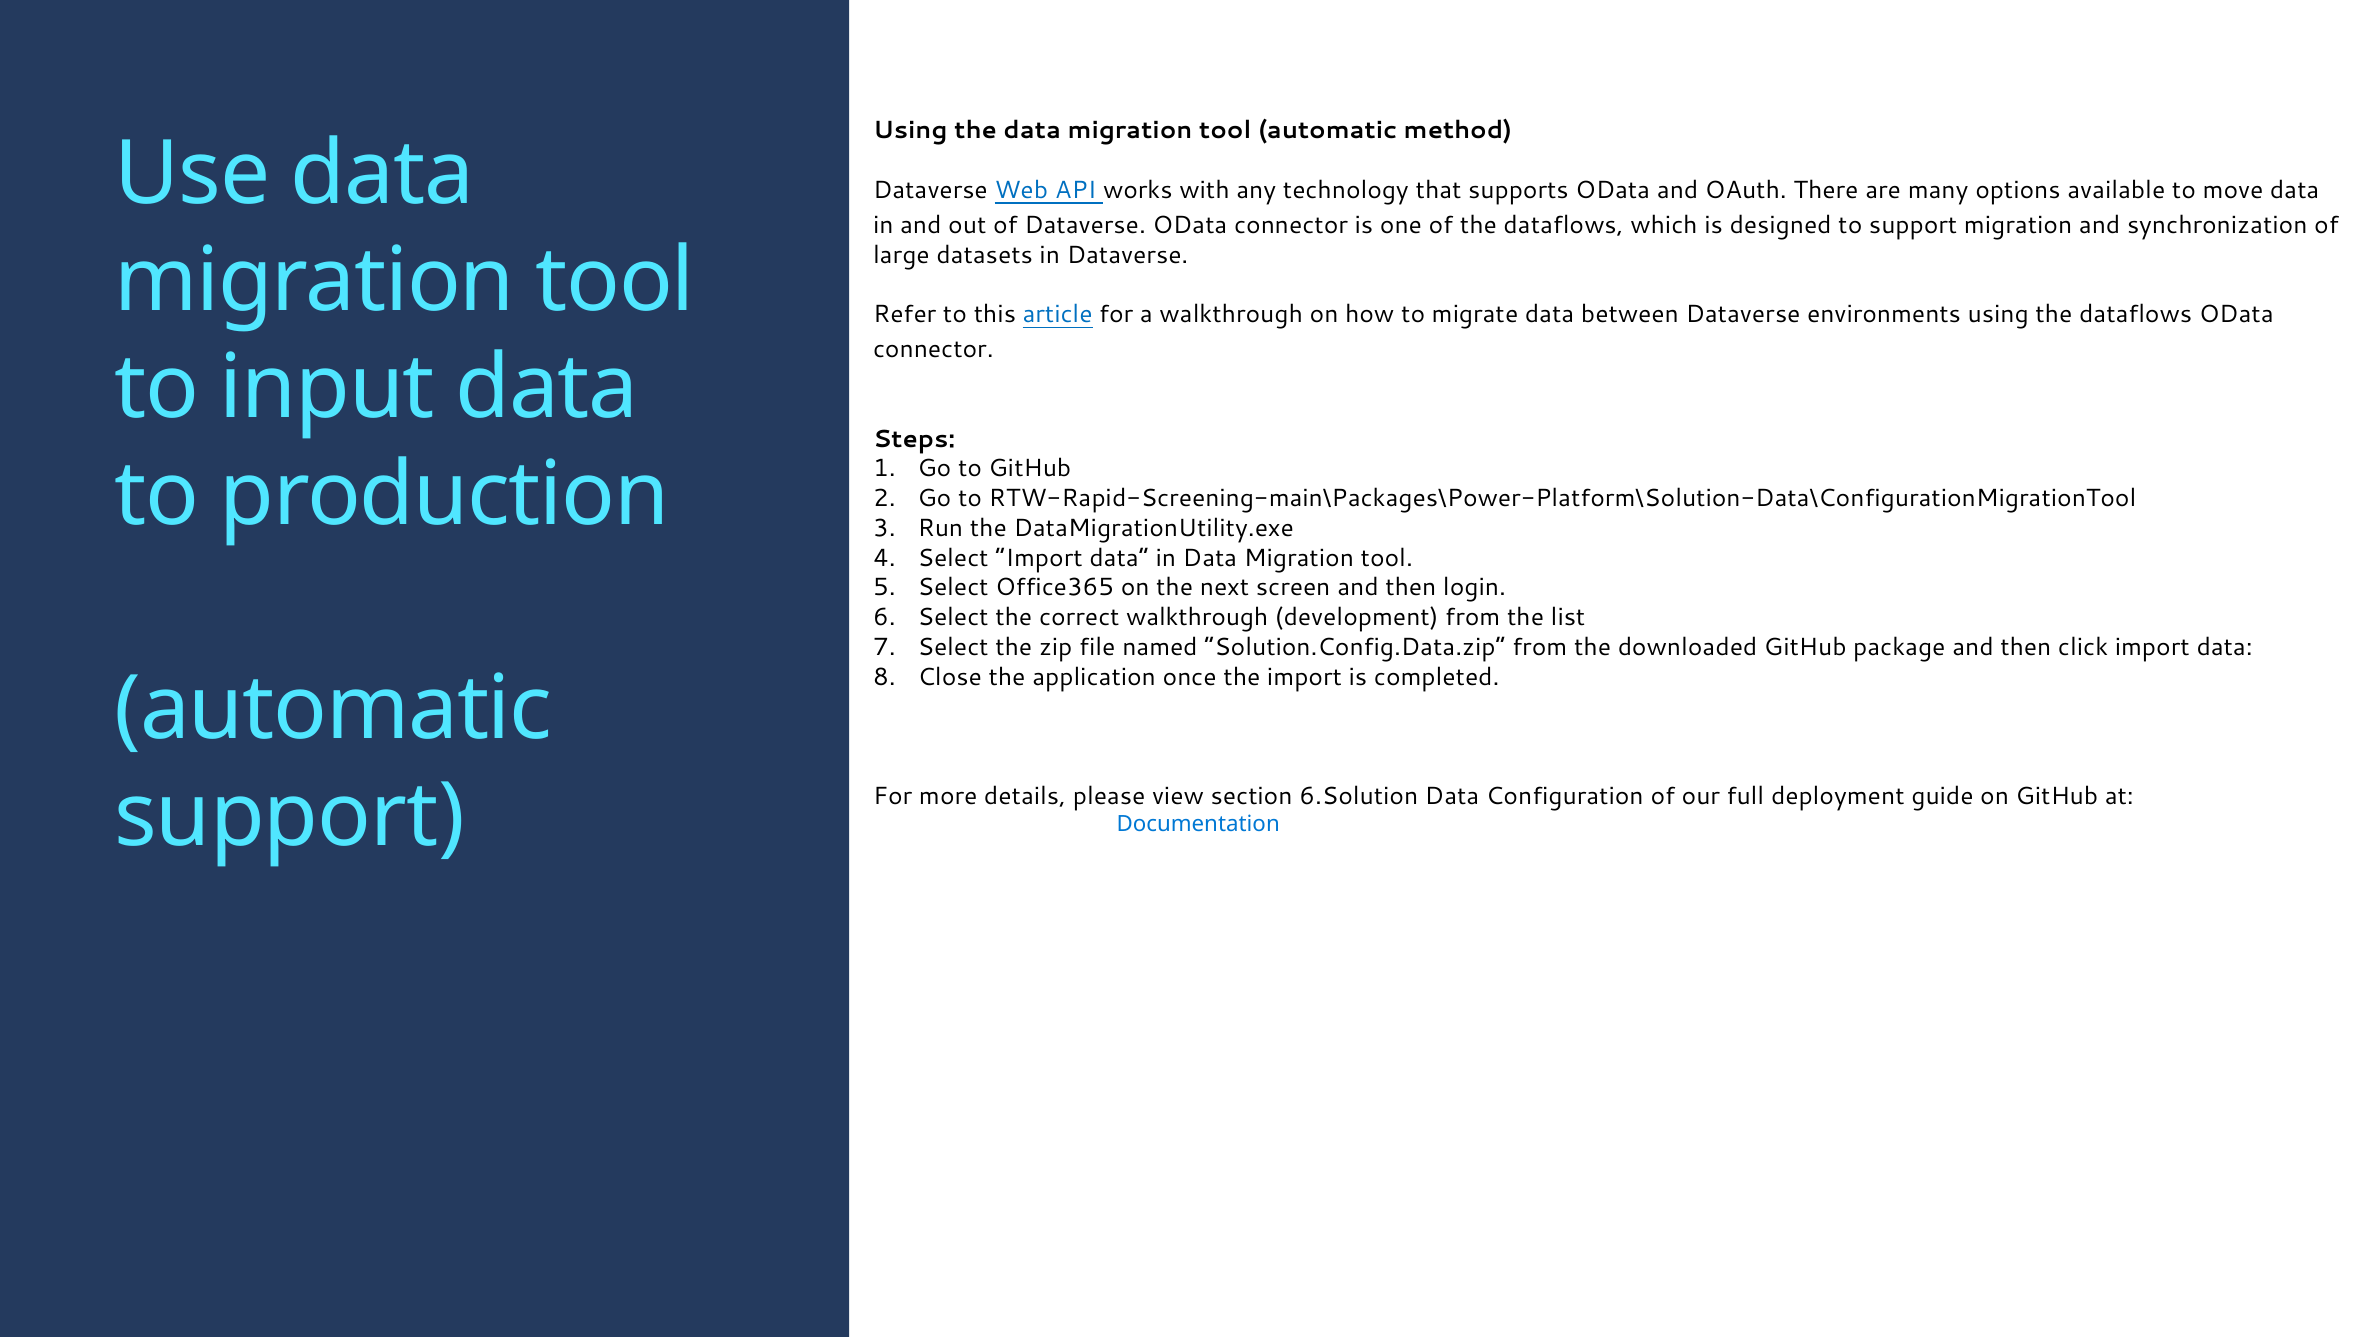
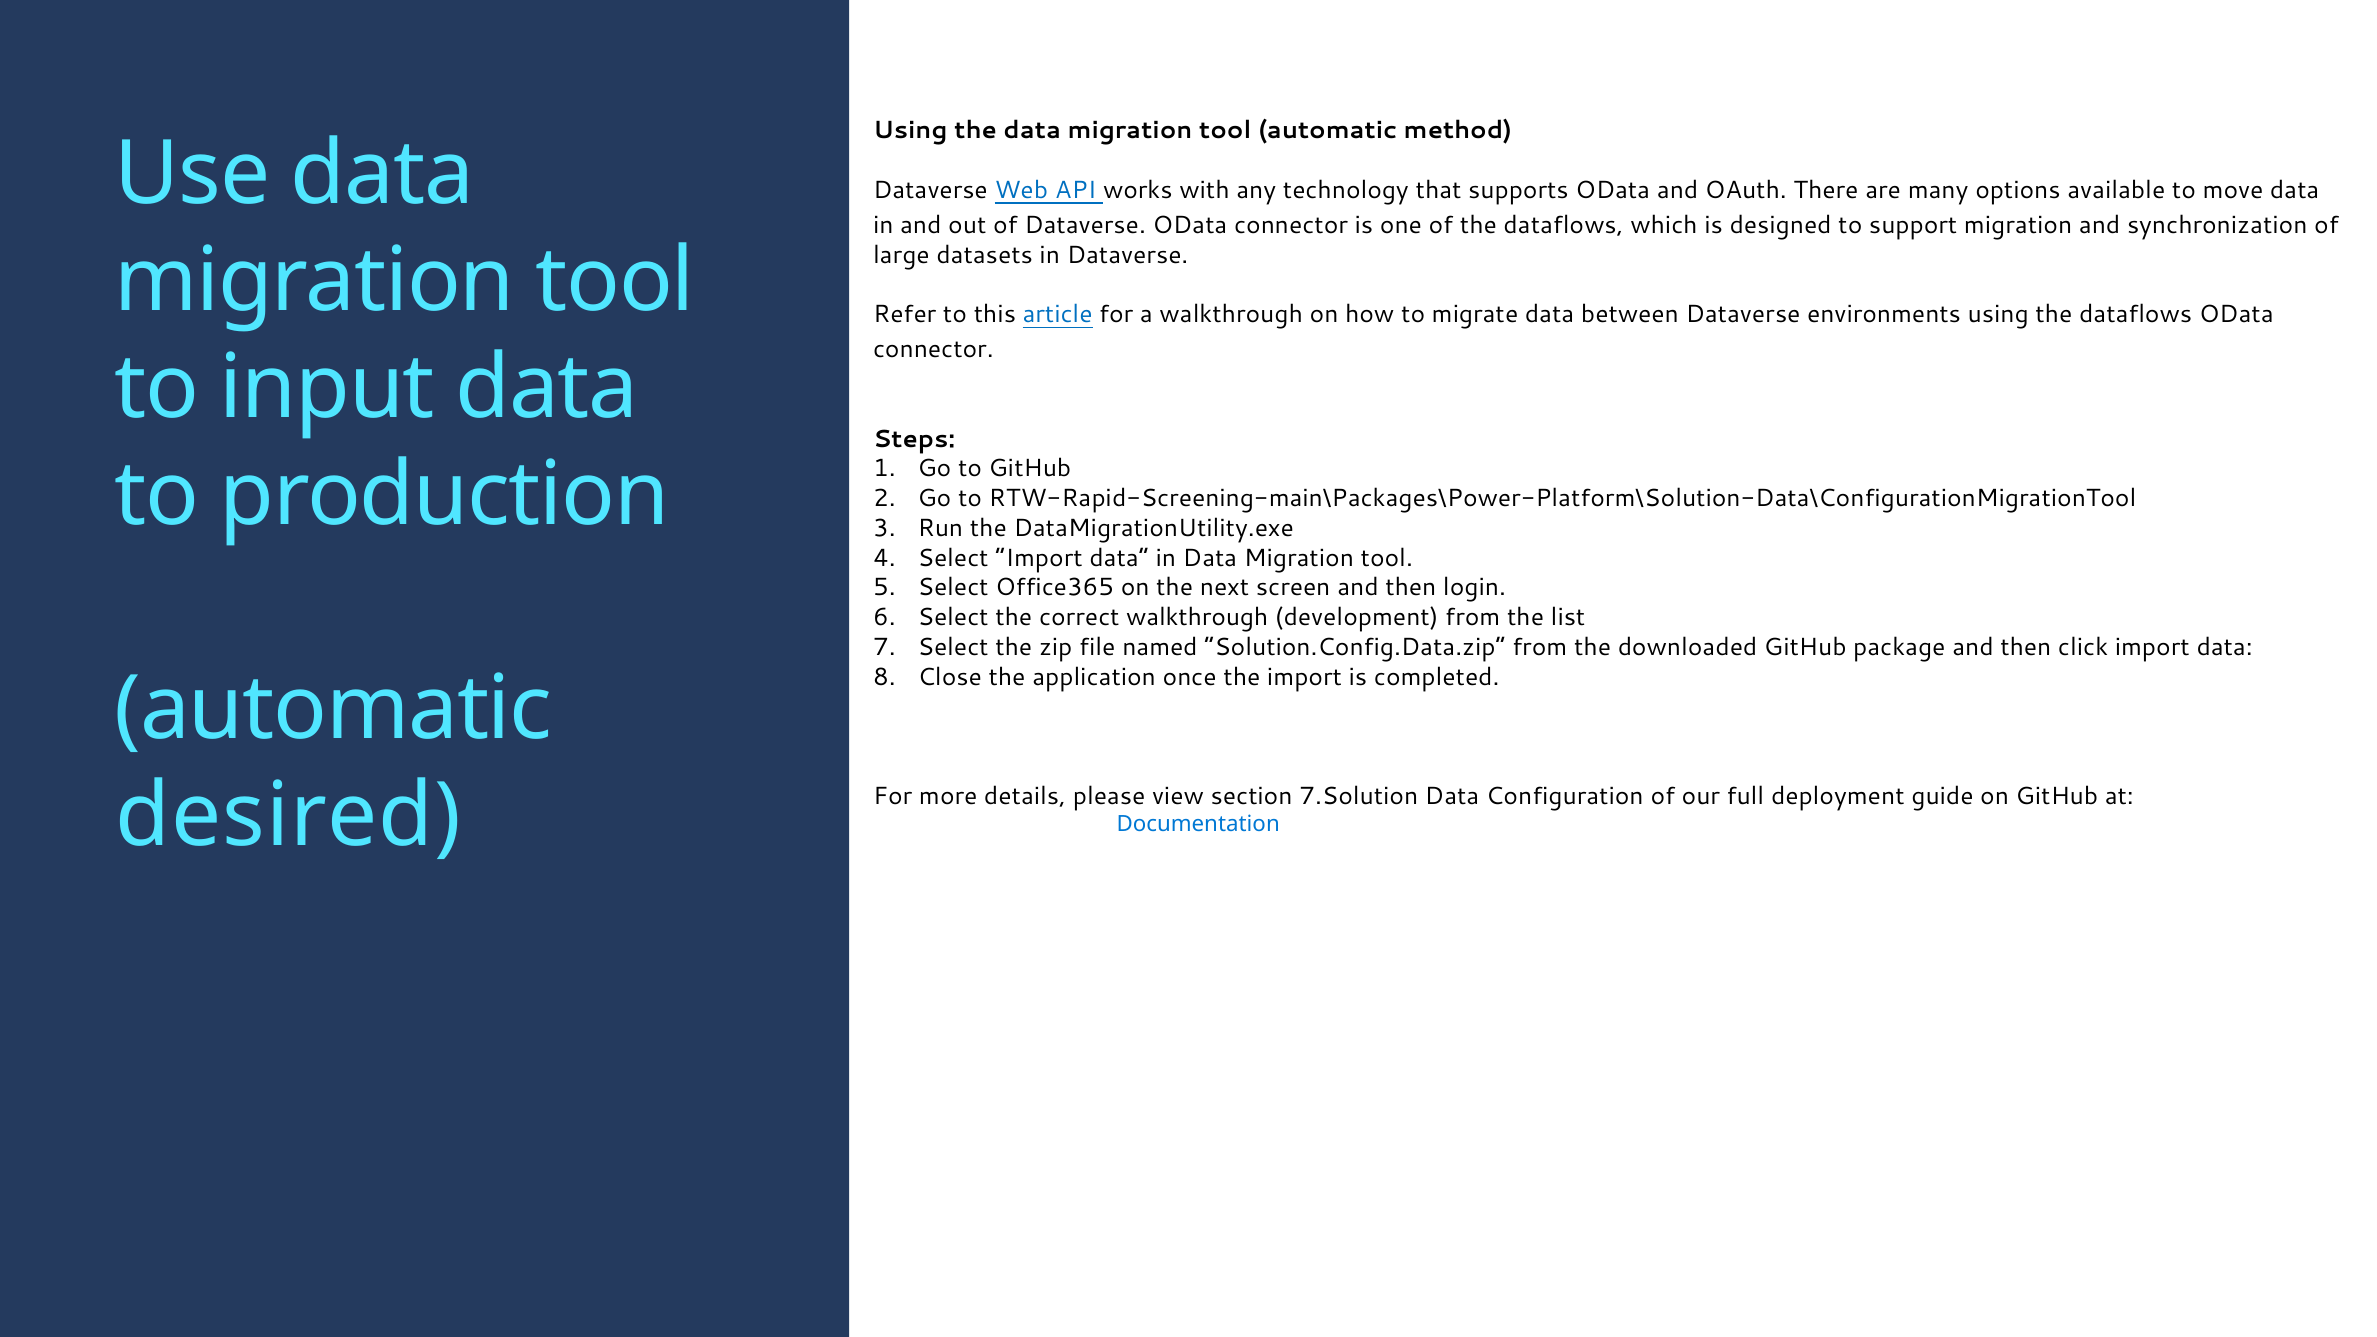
6.Solution: 6.Solution -> 7.Solution
support at (289, 816): support -> desired
